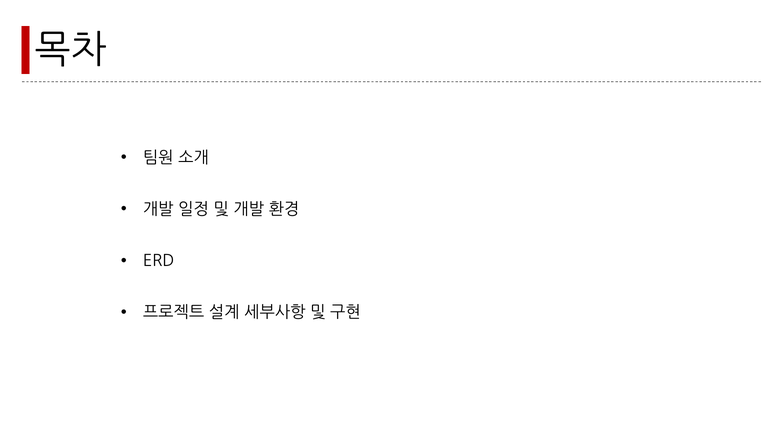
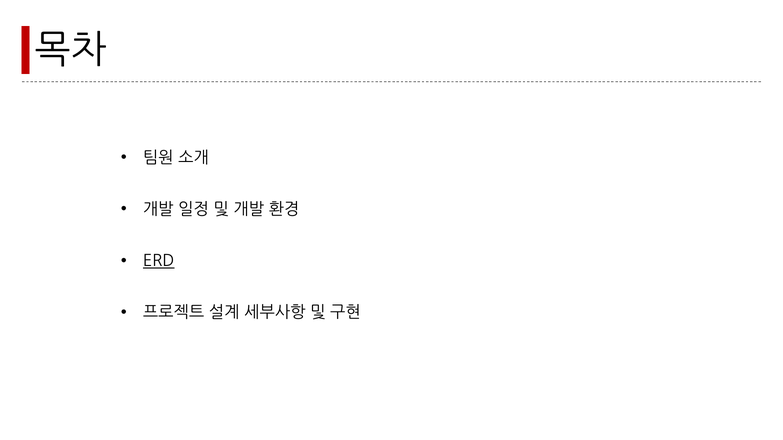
ERD underline: none -> present
